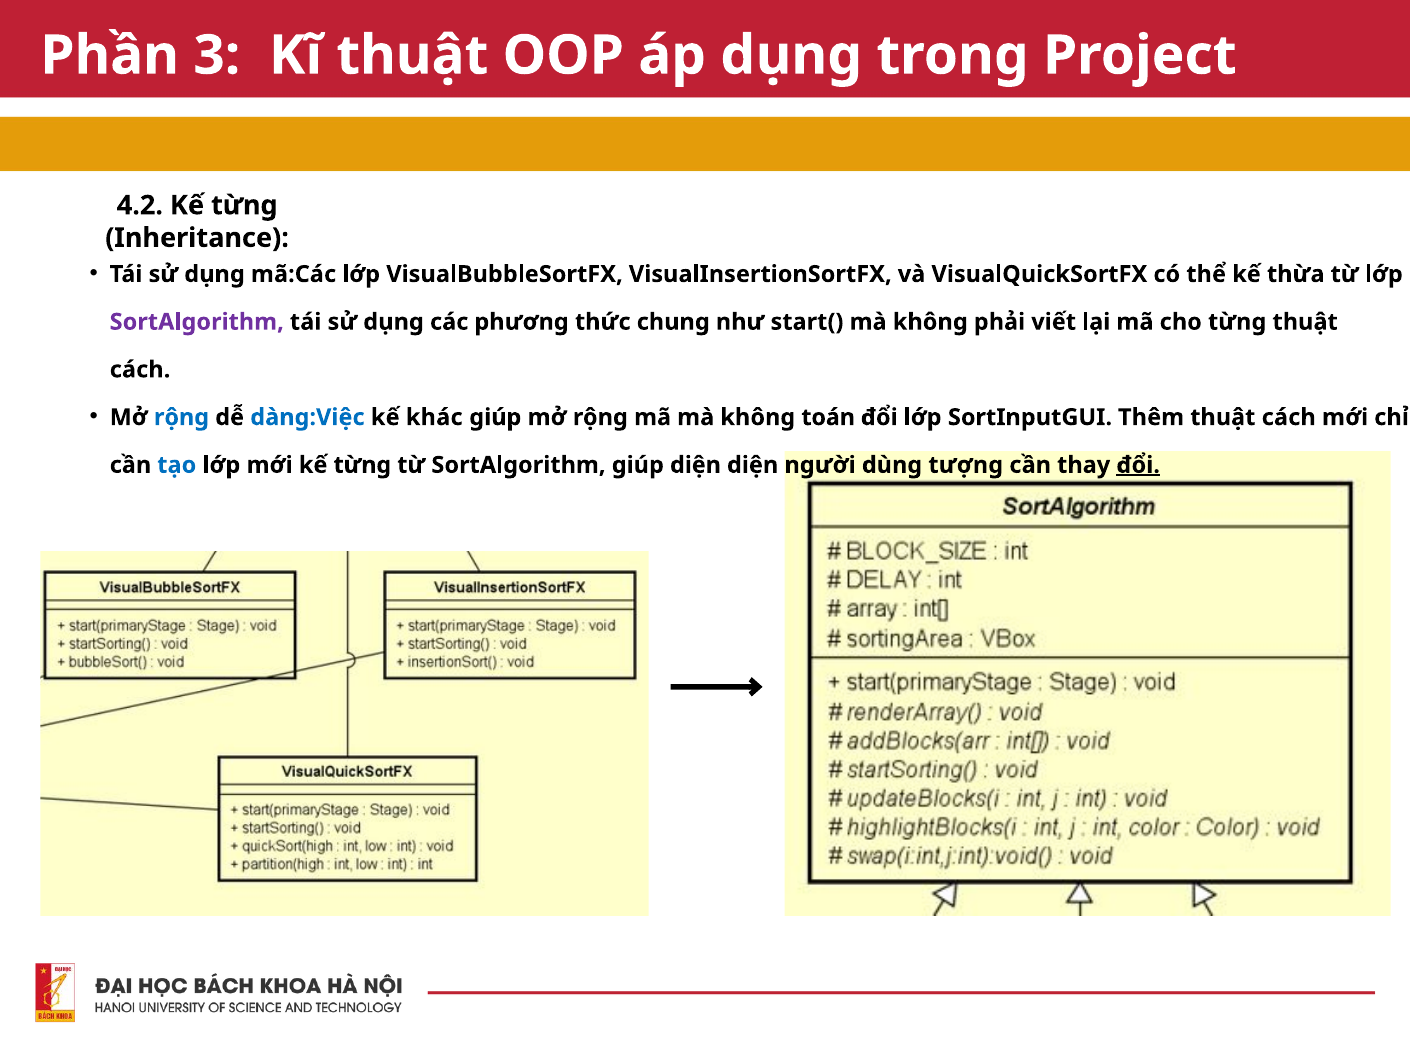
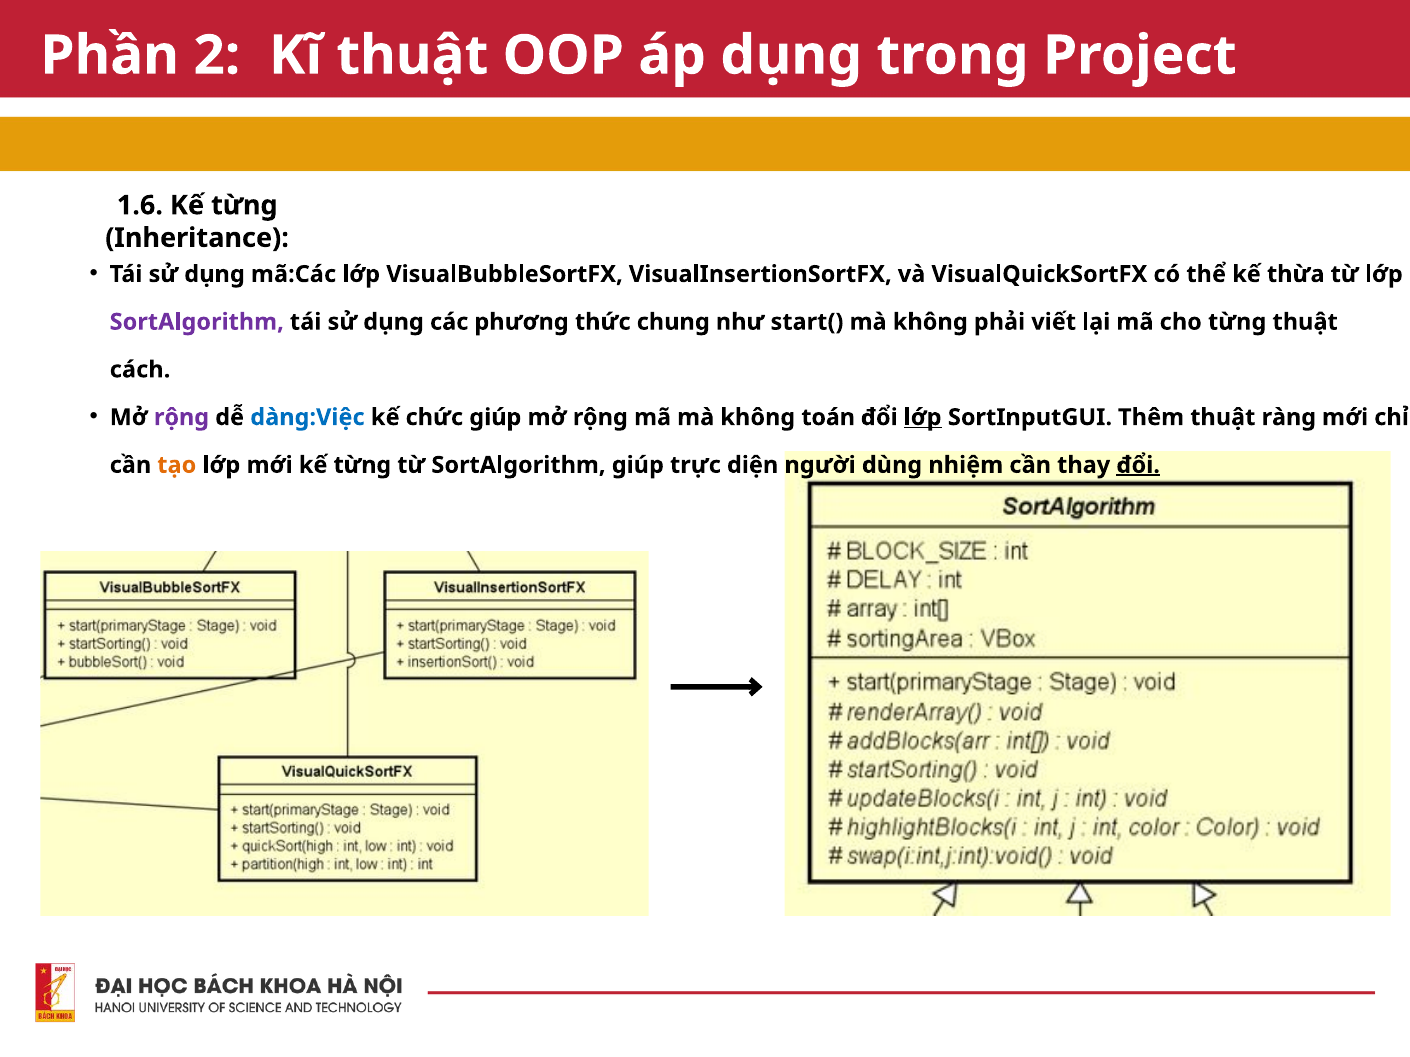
3: 3 -> 2
4.2: 4.2 -> 1.6
rộng at (181, 418) colour: blue -> purple
khác: khác -> chức
lớp at (923, 418) underline: none -> present
cách at (1289, 418): cách -> ràng
tạo colour: blue -> orange
giúp diện: diện -> trực
tượng: tượng -> nhiệm
